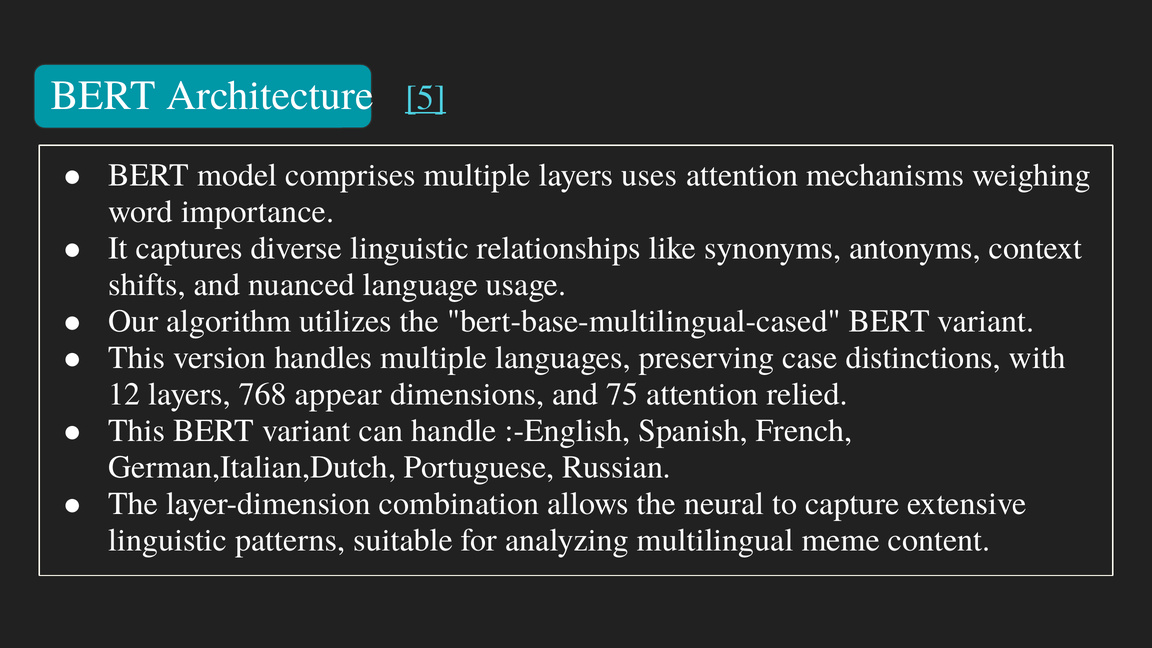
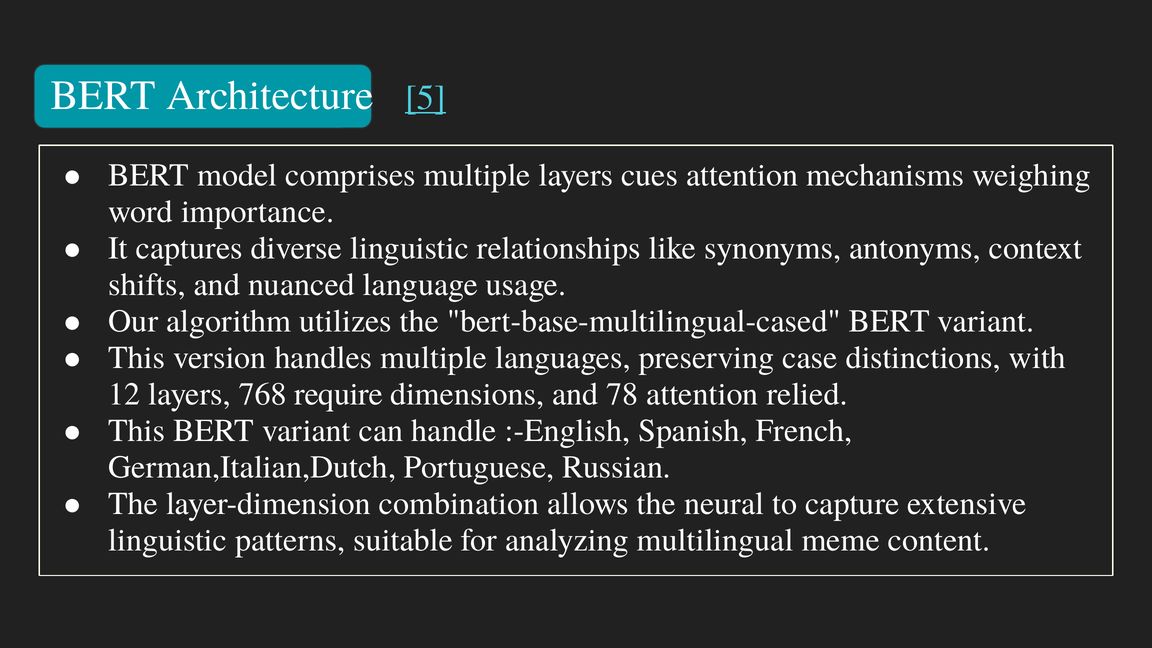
uses: uses -> cues
appear: appear -> require
75: 75 -> 78
